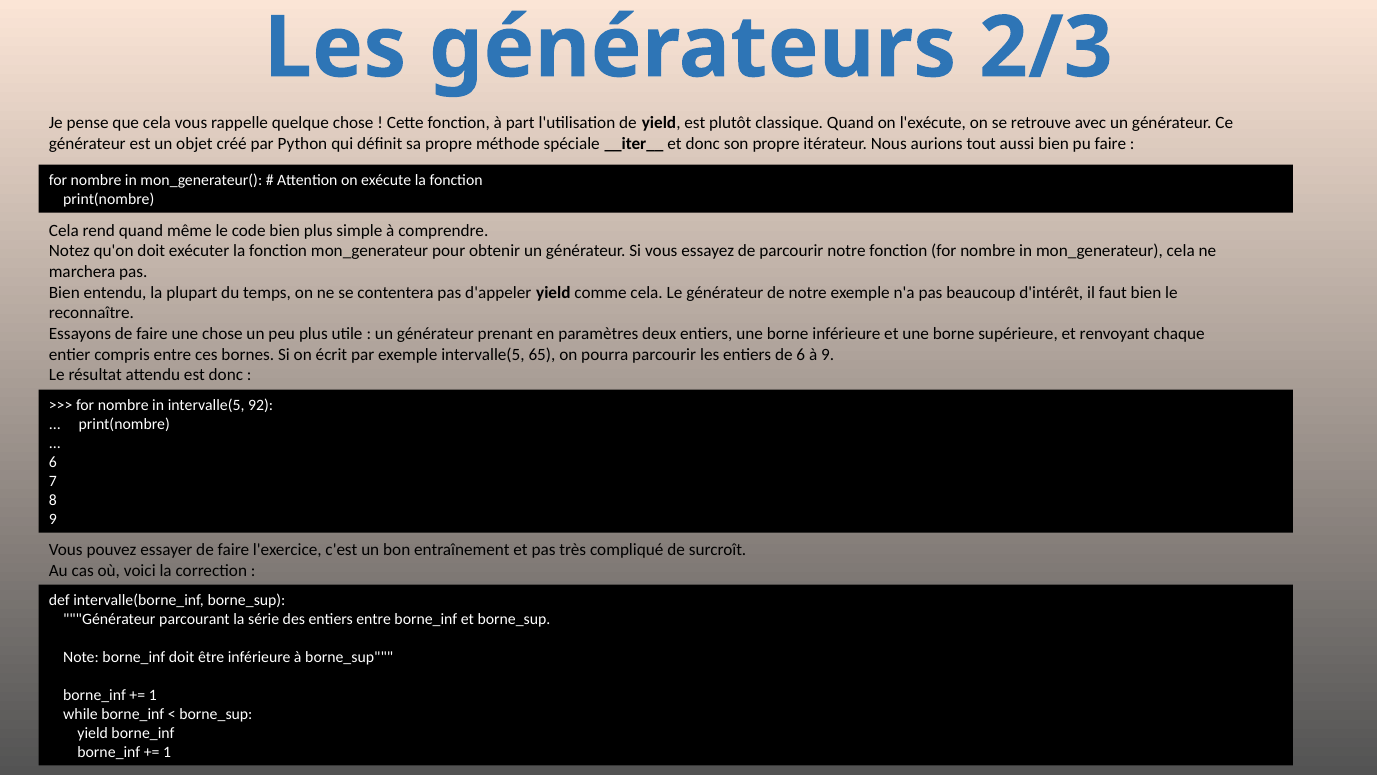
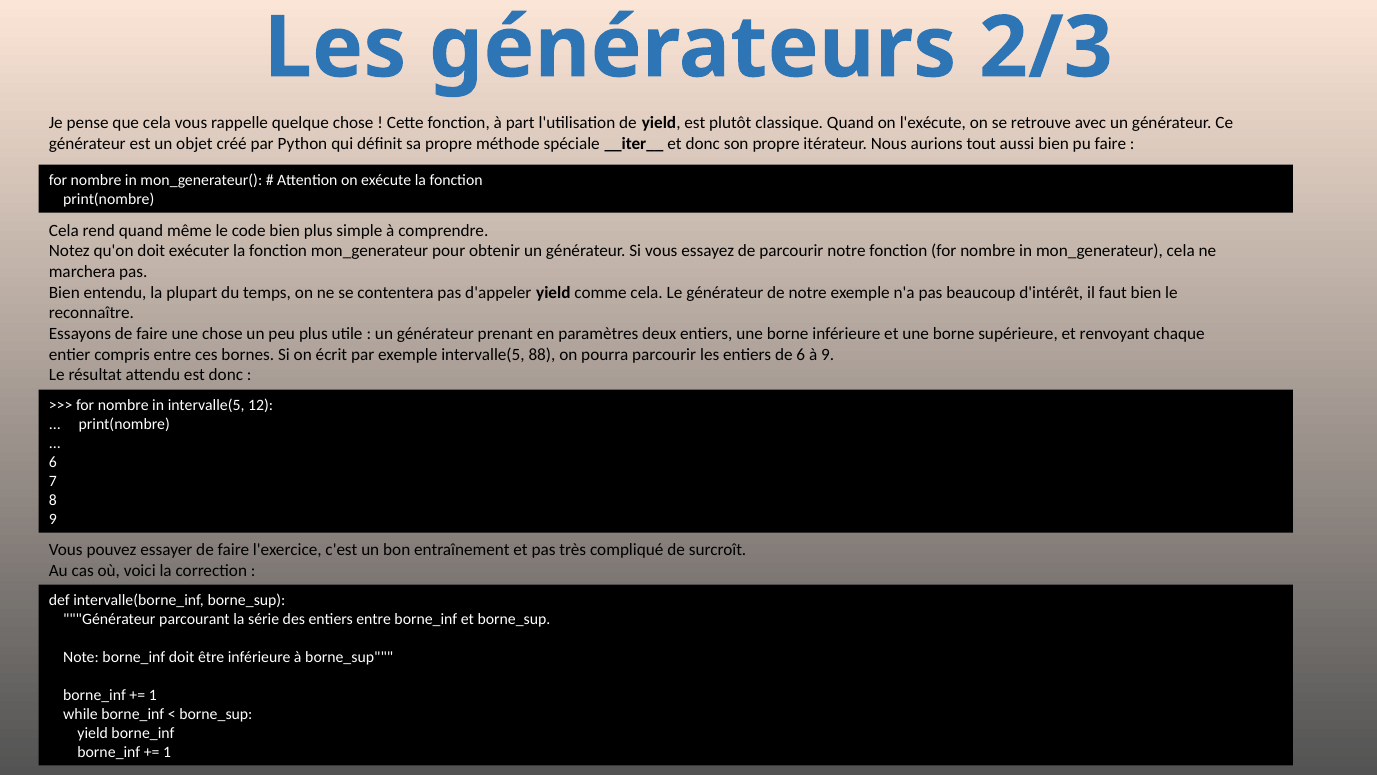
65: 65 -> 88
92: 92 -> 12
